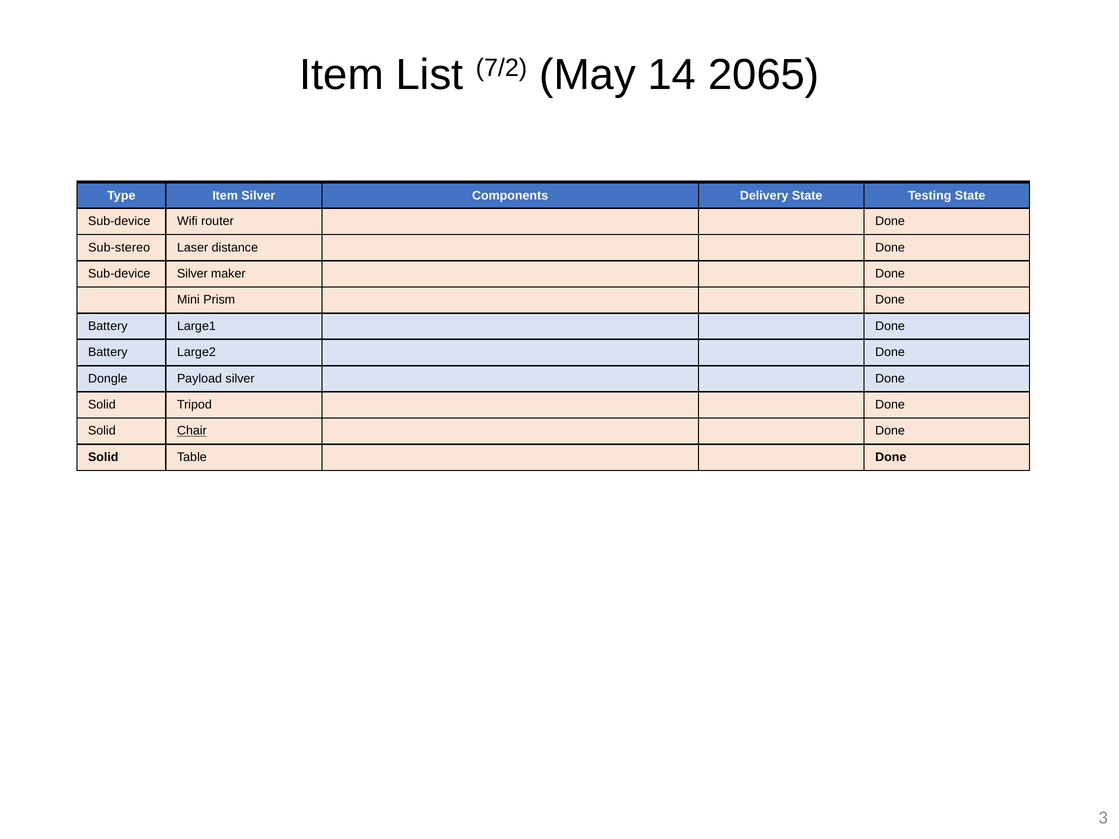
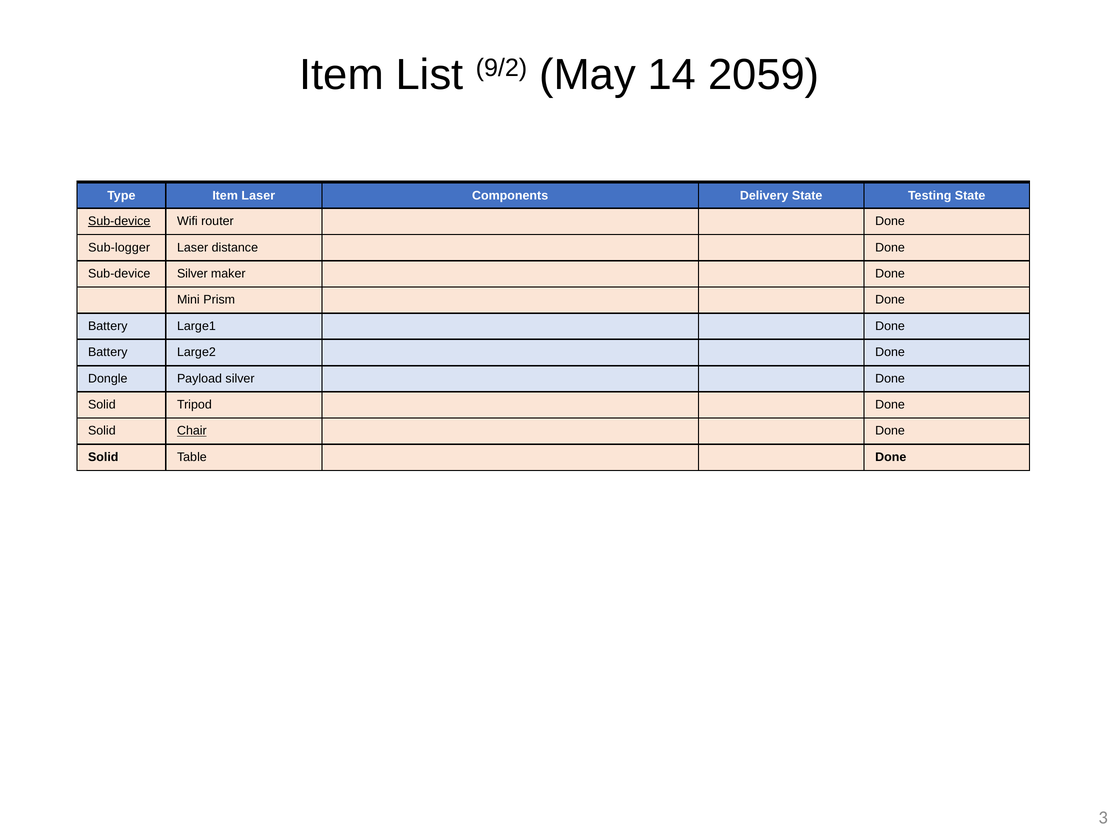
7/2: 7/2 -> 9/2
2065: 2065 -> 2059
Item Silver: Silver -> Laser
Sub-device at (119, 221) underline: none -> present
Sub-stereo: Sub-stereo -> Sub-logger
